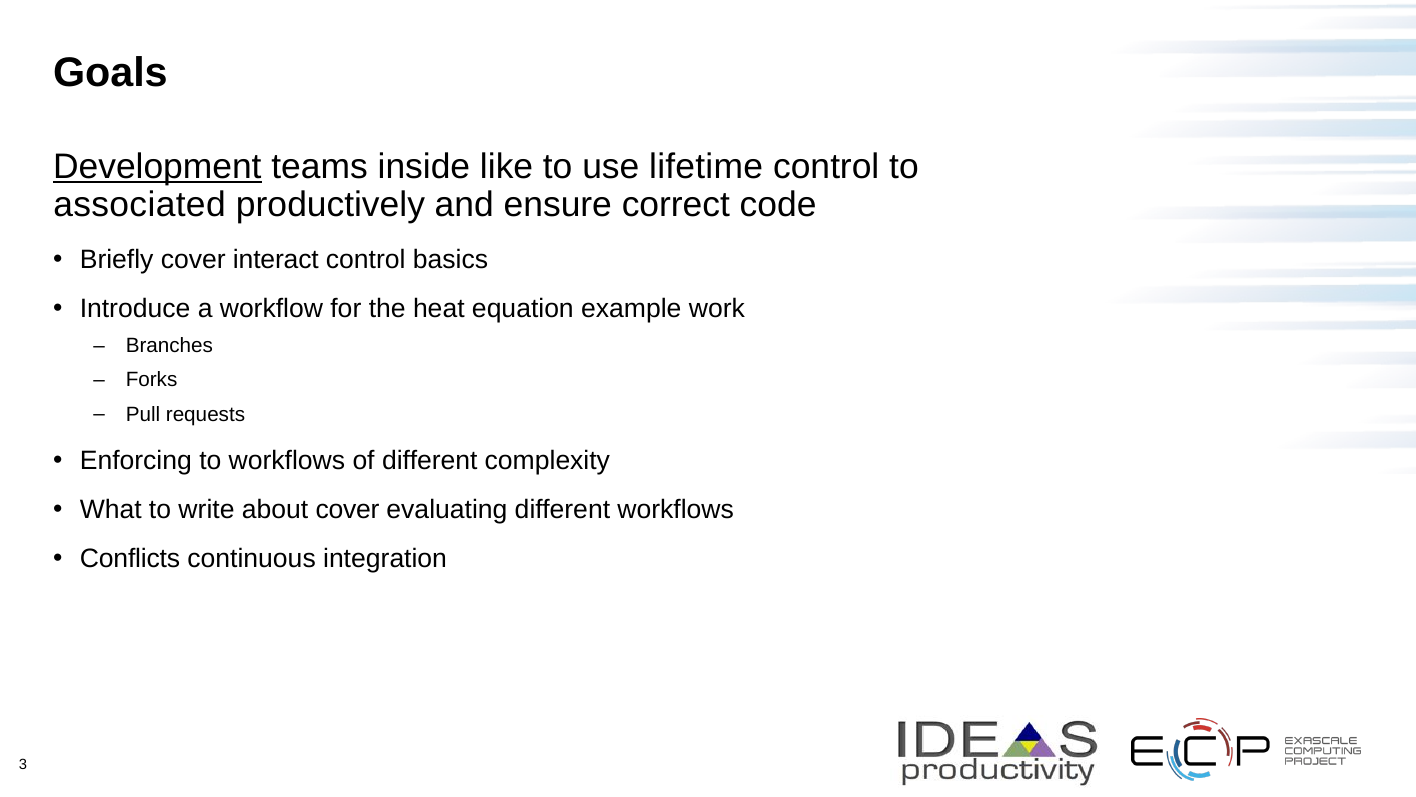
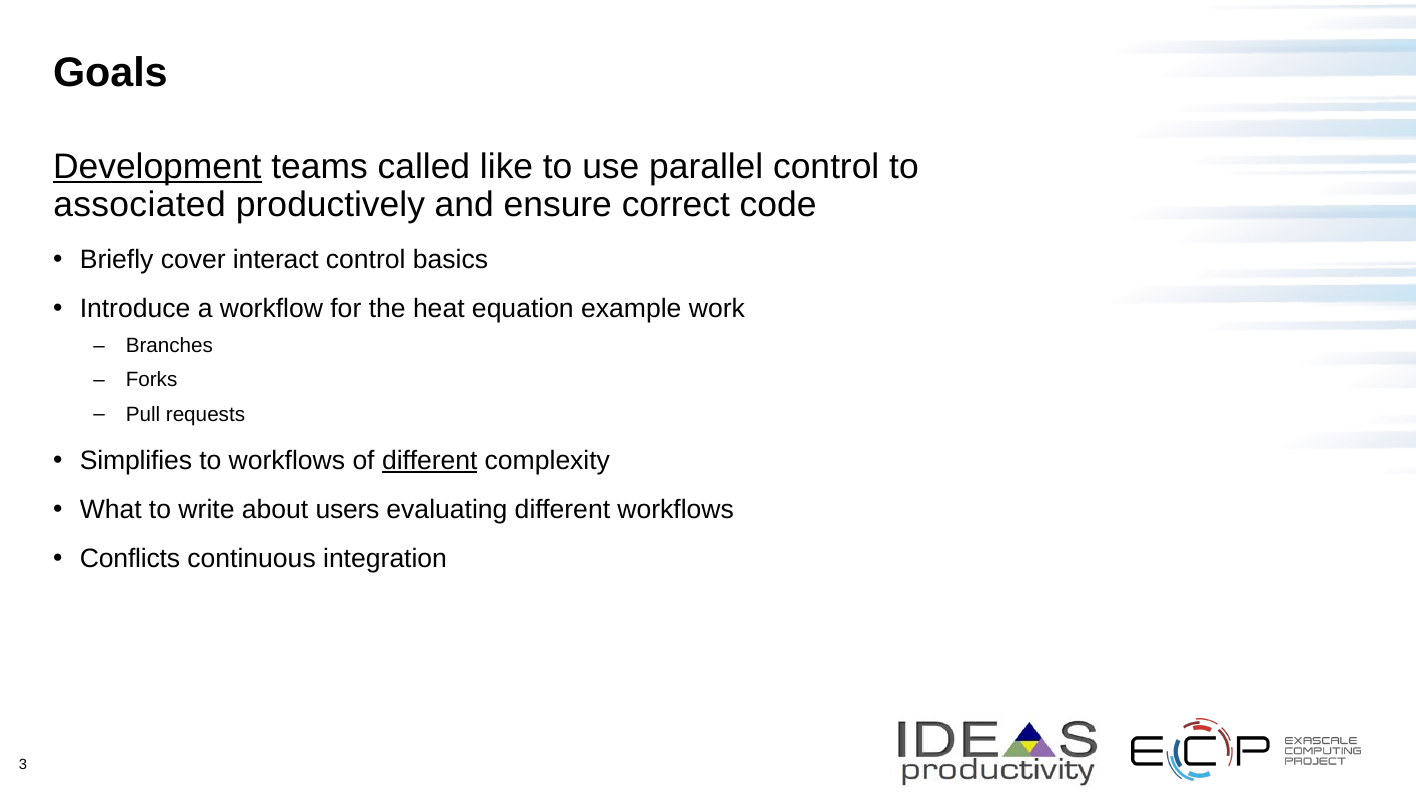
inside: inside -> called
lifetime: lifetime -> parallel
Enforcing: Enforcing -> Simplifies
different at (430, 460) underline: none -> present
about cover: cover -> users
